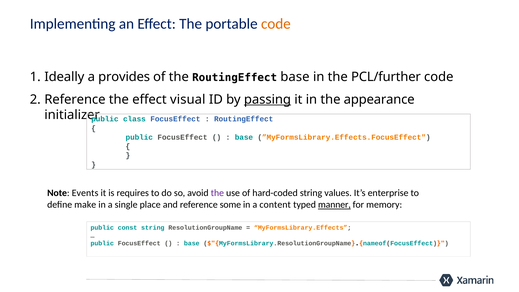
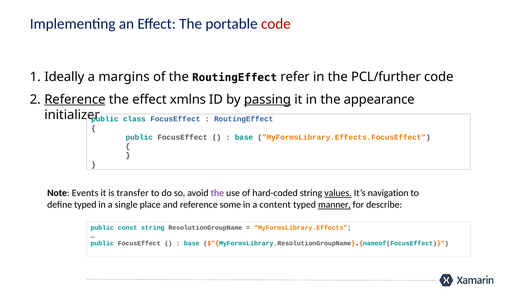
code at (276, 24) colour: orange -> red
provides: provides -> margins
RoutingEffect base: base -> refer
Reference at (75, 99) underline: none -> present
visual: visual -> xmlns
requires: requires -> transfer
values underline: none -> present
enterprise: enterprise -> navigation
define make: make -> typed
memory: memory -> describe
